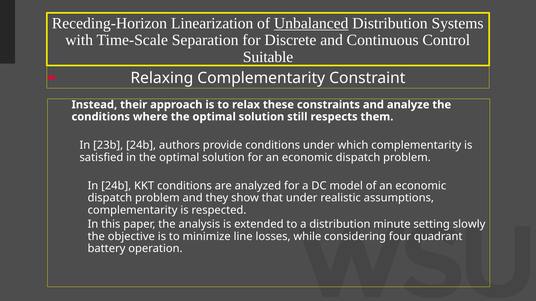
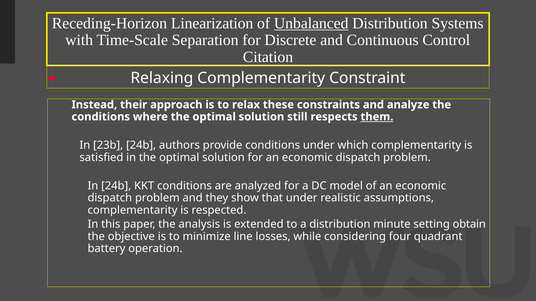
Suitable: Suitable -> Citation
them underline: none -> present
slowly: slowly -> obtain
